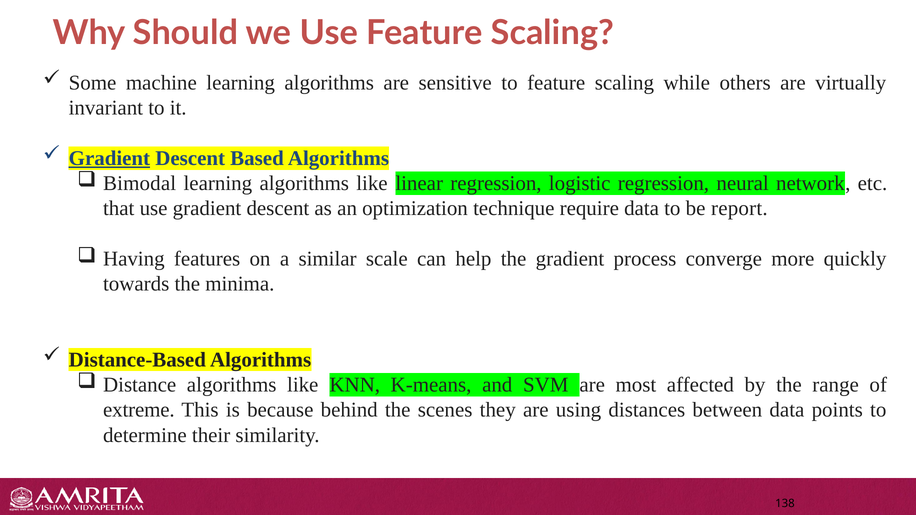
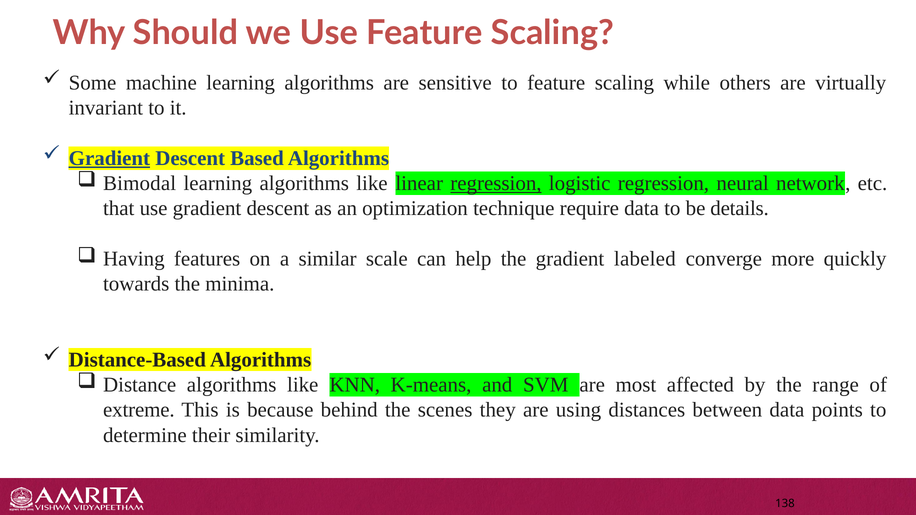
regression at (496, 183) underline: none -> present
report: report -> details
process: process -> labeled
